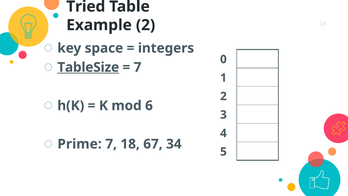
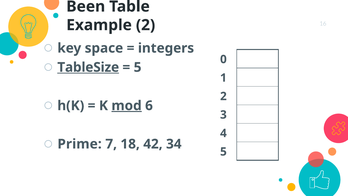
Tried: Tried -> Been
7 at (138, 67): 7 -> 5
mod underline: none -> present
67: 67 -> 42
